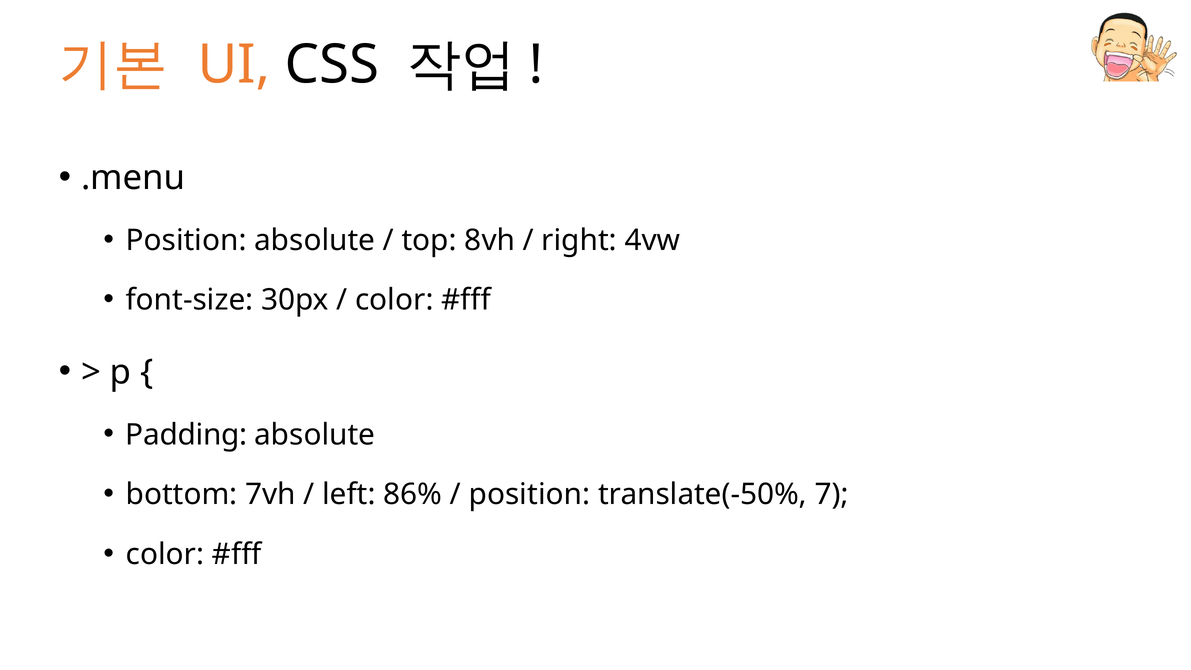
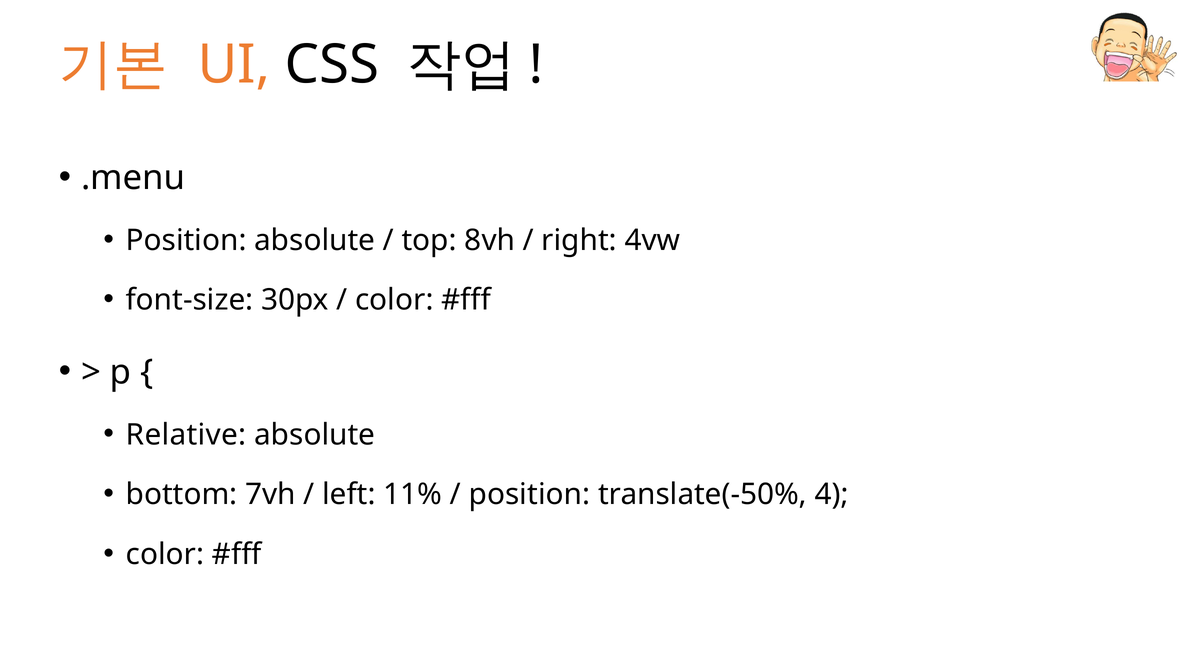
Padding: Padding -> Relative
86%: 86% -> 11%
7: 7 -> 4
